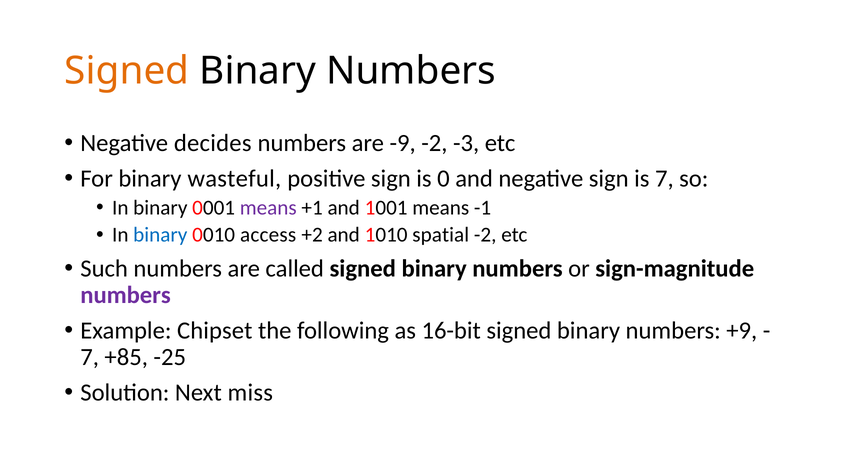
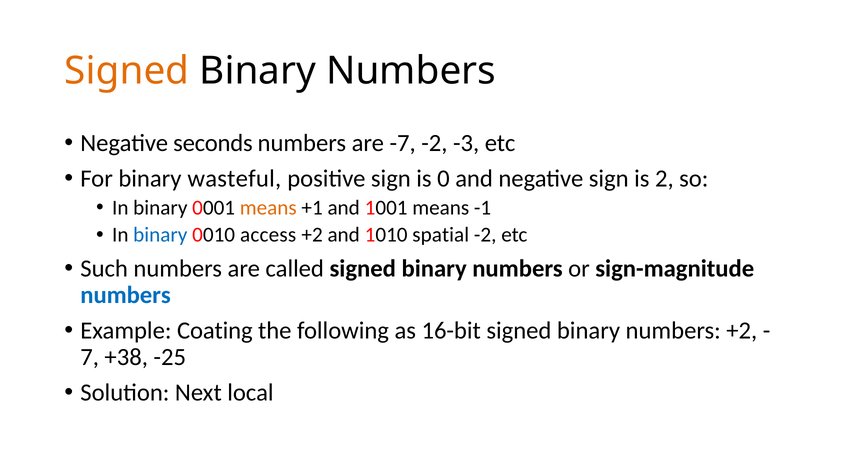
decides: decides -> seconds
-9: -9 -> -7
is 7: 7 -> 2
means at (268, 208) colour: purple -> orange
numbers at (126, 295) colour: purple -> blue
Chipset: Chipset -> Coating
numbers +9: +9 -> +2
+85: +85 -> +38
miss: miss -> local
